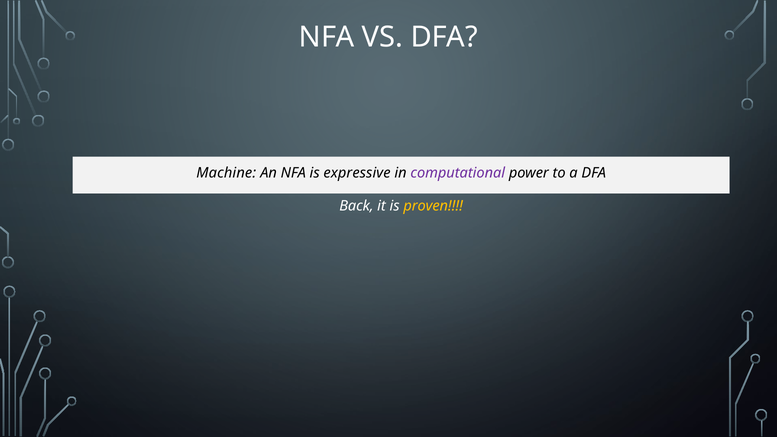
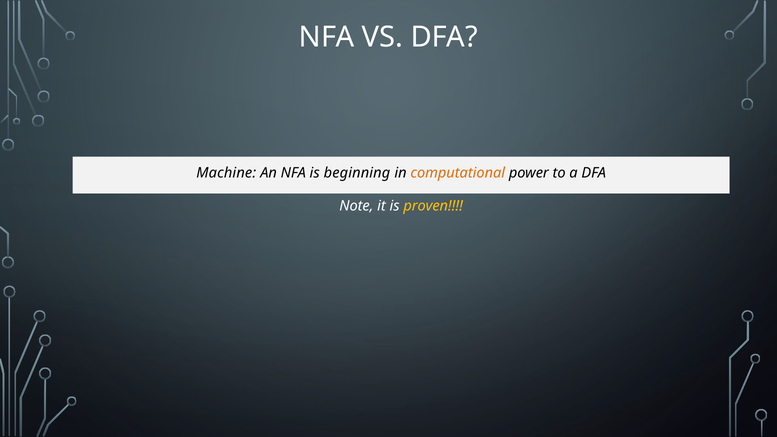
expressive: expressive -> beginning
computational colour: purple -> orange
Back: Back -> Note
